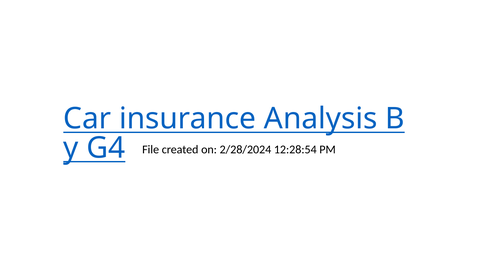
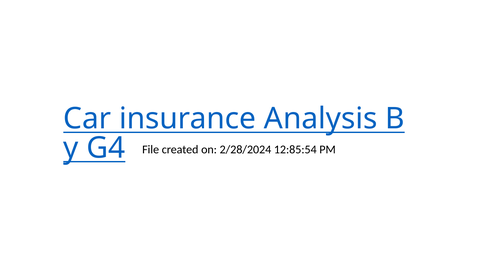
12:28:54: 12:28:54 -> 12:85:54
